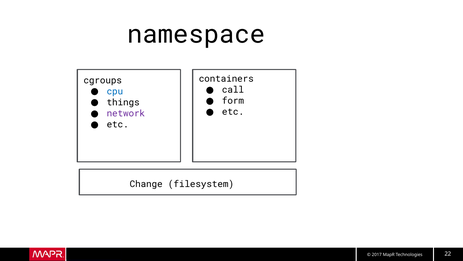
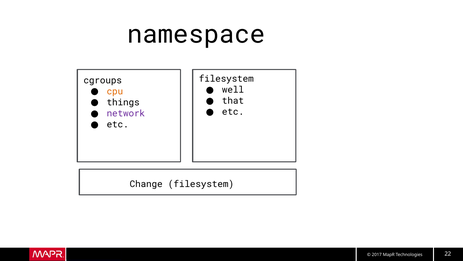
containers at (226, 79): containers -> filesystem
call: call -> well
cpu colour: blue -> orange
form: form -> that
